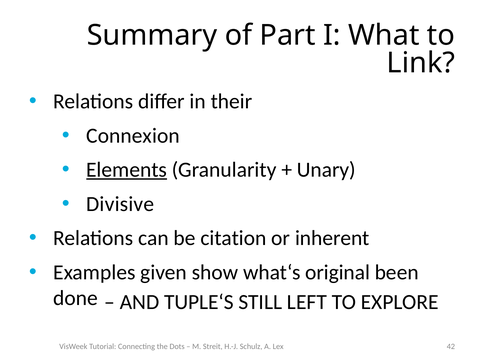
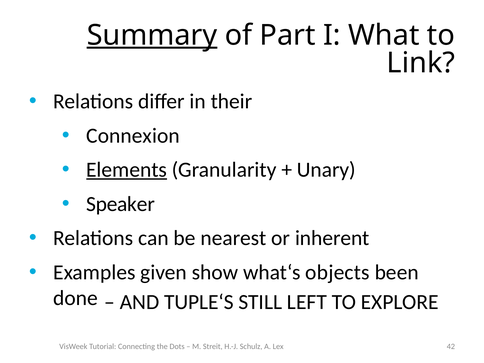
Summary underline: none -> present
Divisive: Divisive -> Speaker
citation: citation -> nearest
original: original -> objects
